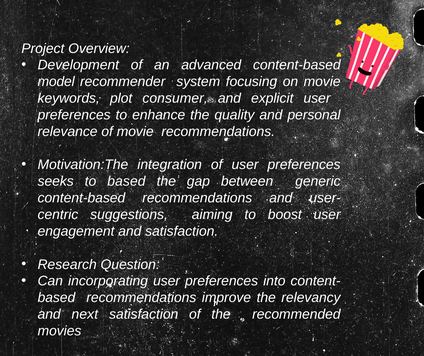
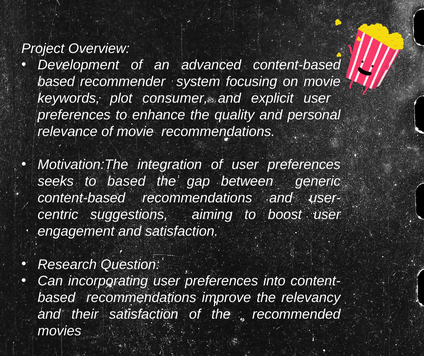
model at (56, 82): model -> based
next: next -> their
